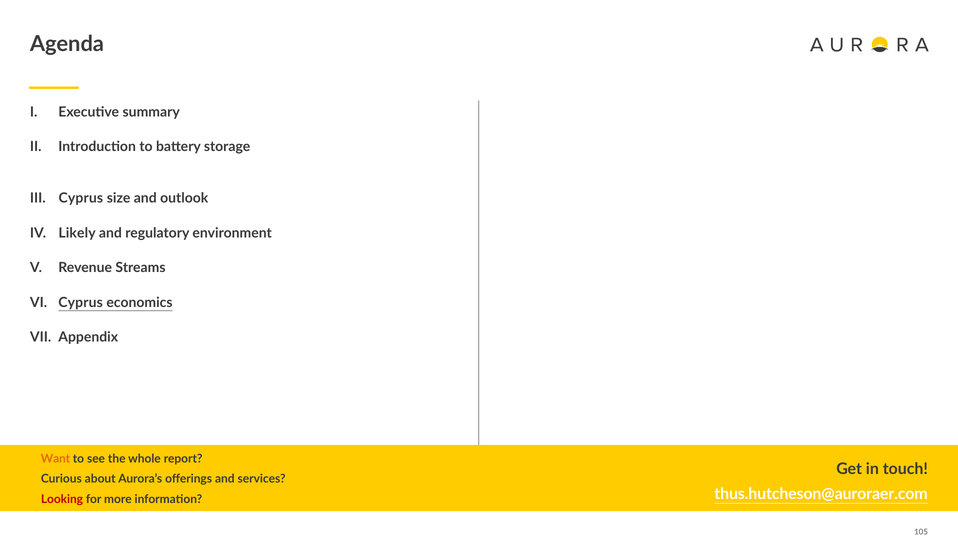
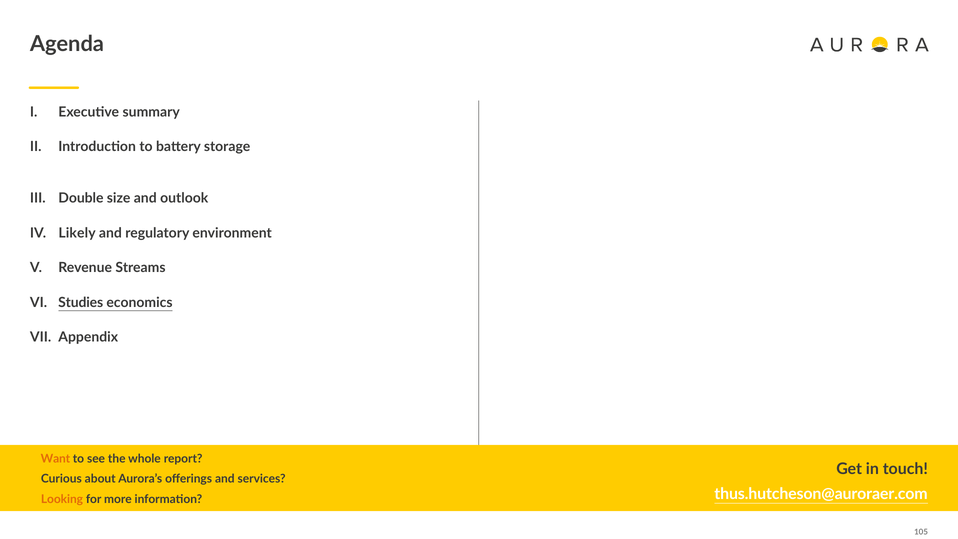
Cyprus at (81, 198): Cyprus -> Double
Cyprus at (81, 303): Cyprus -> Studies
Looking colour: red -> orange
